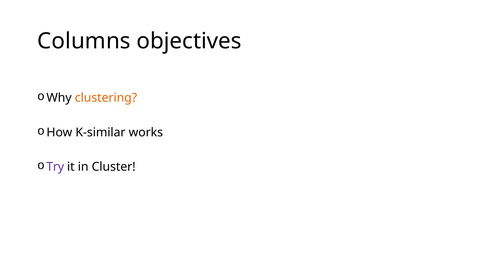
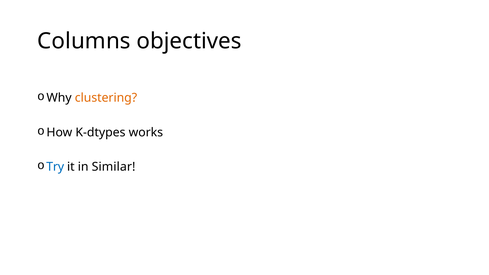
K-similar: K-similar -> K-dtypes
Try colour: purple -> blue
Cluster: Cluster -> Similar
